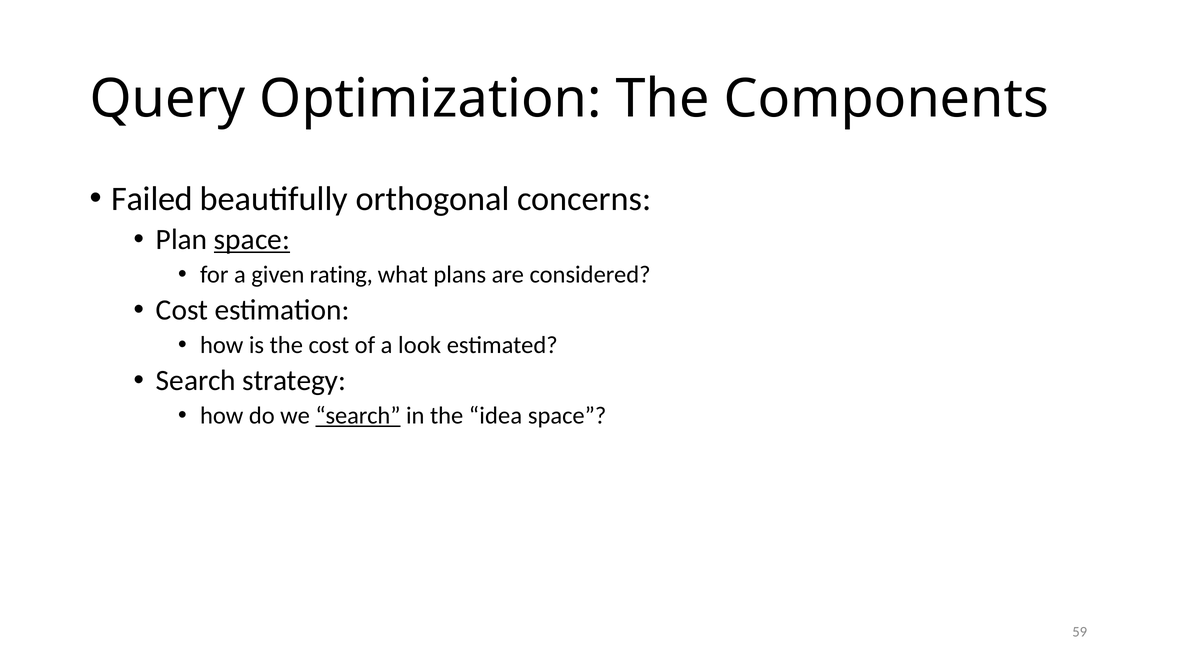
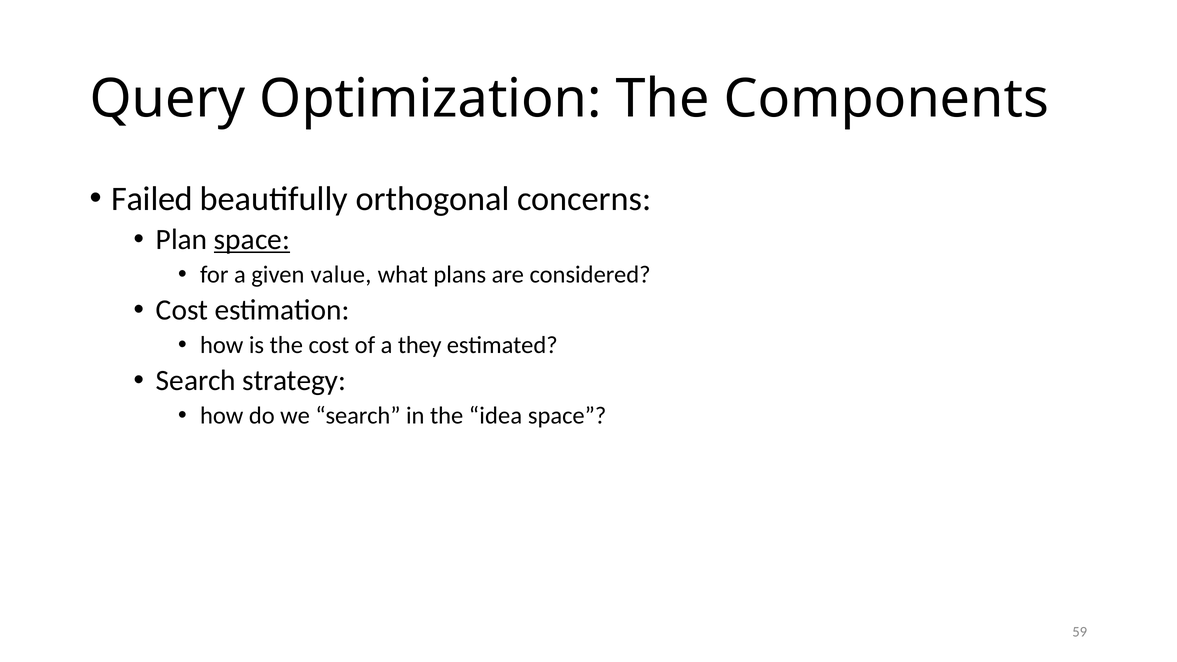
rating: rating -> value
look: look -> they
search at (358, 416) underline: present -> none
